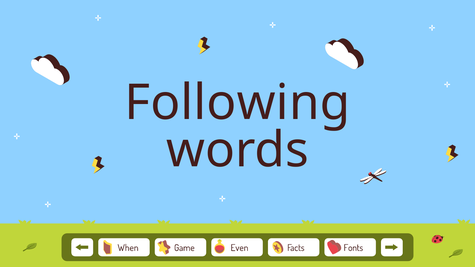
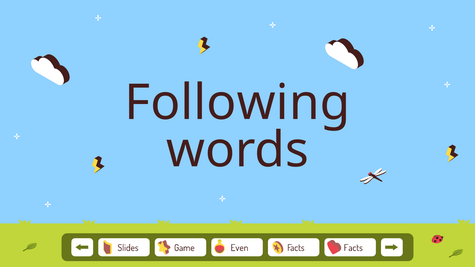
When: When -> Slides
Facts Fonts: Fonts -> Facts
